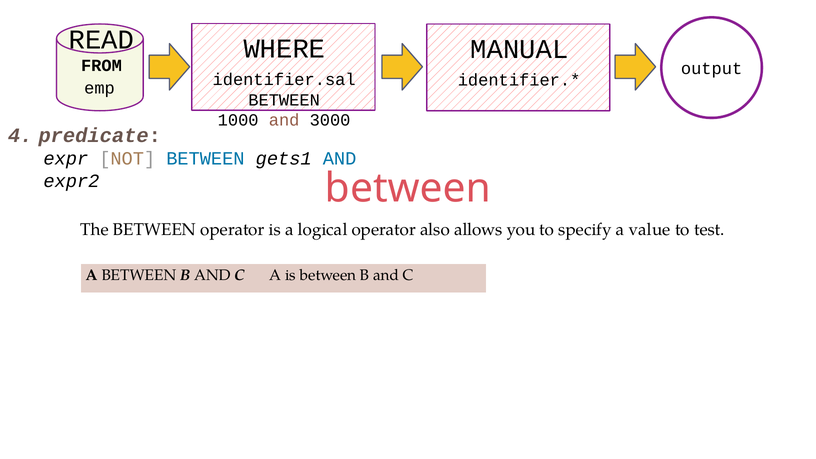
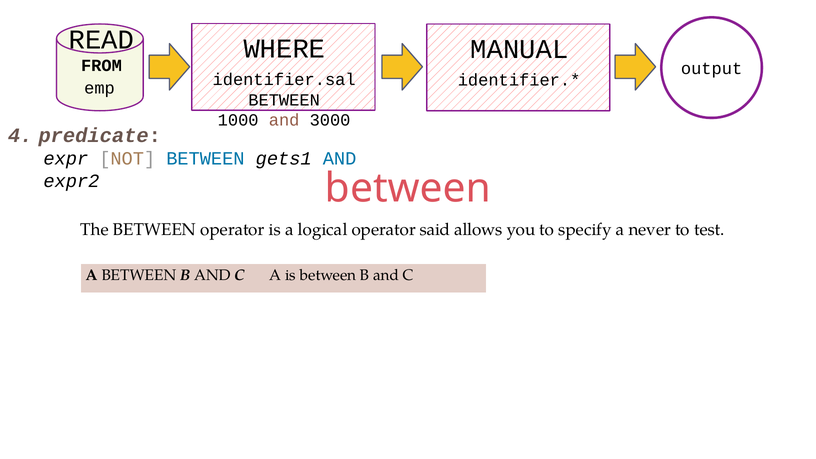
also: also -> said
value: value -> never
